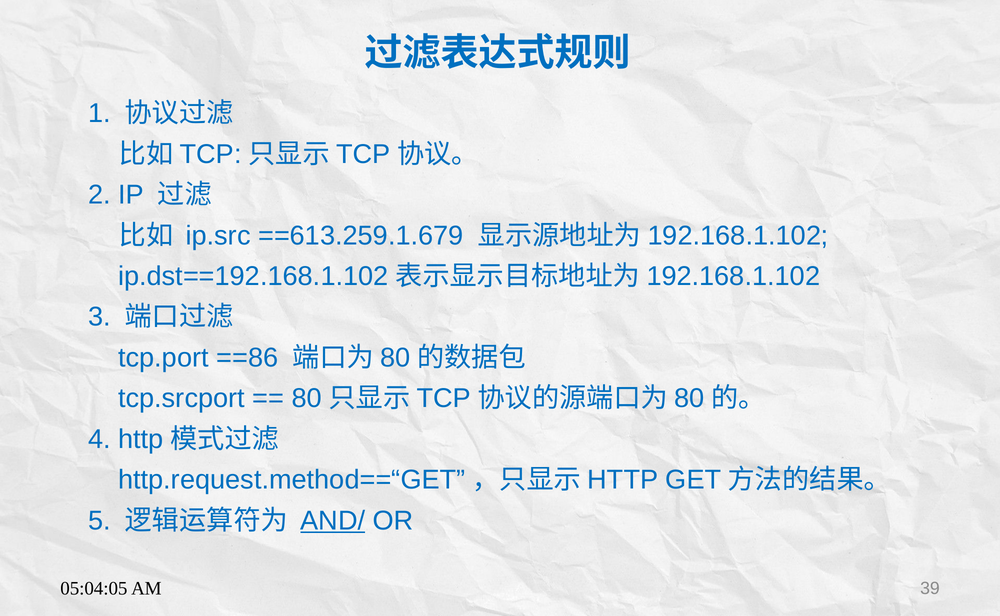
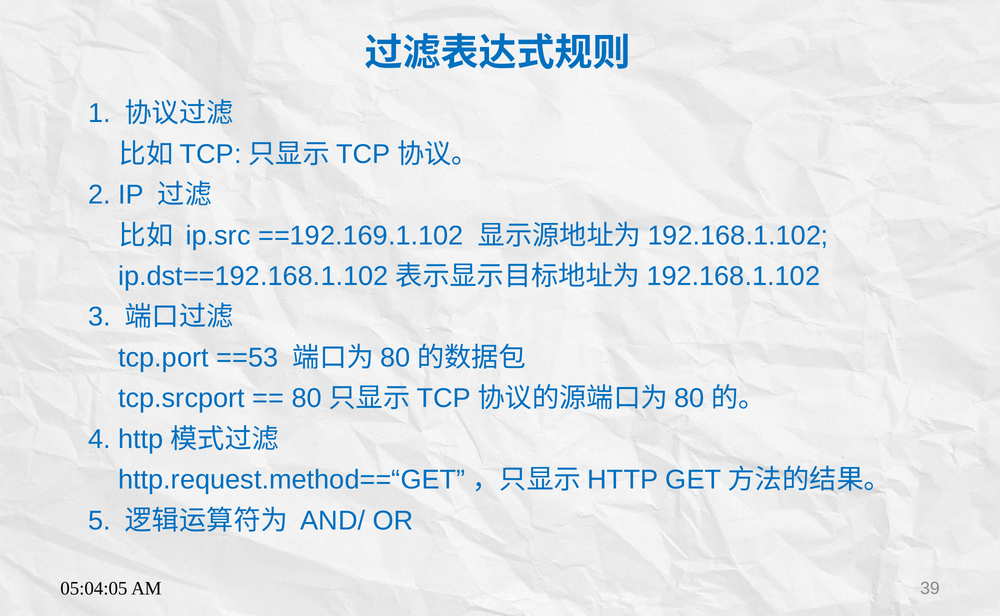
==613.259.1.679: ==613.259.1.679 -> ==192.169.1.102
==86: ==86 -> ==53
AND/ underline: present -> none
